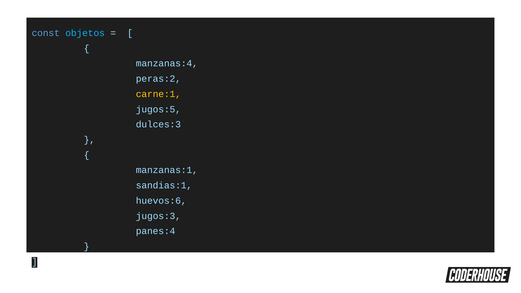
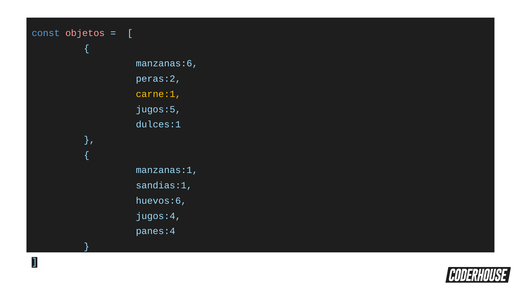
objetos colour: light blue -> pink
manzanas:4: manzanas:4 -> manzanas:6
dulces:3: dulces:3 -> dulces:1
jugos:3: jugos:3 -> jugos:4
